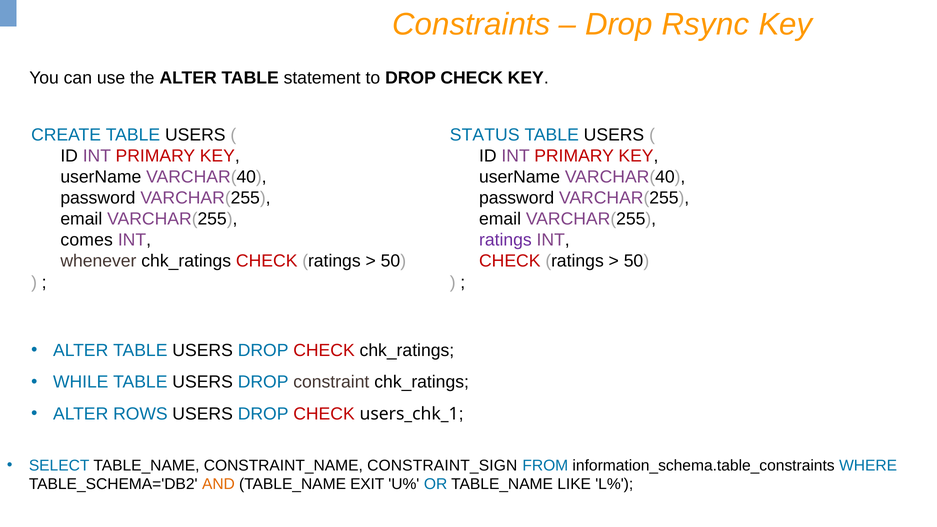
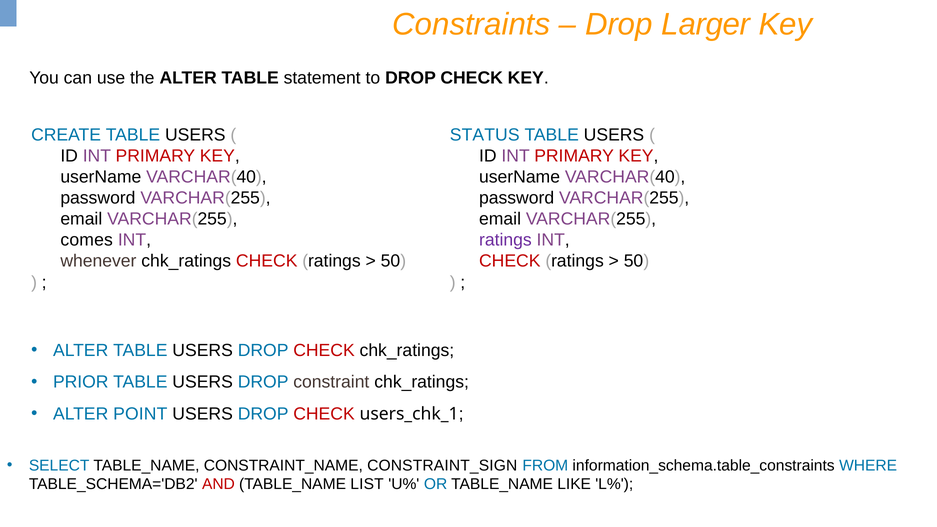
Rsync: Rsync -> Larger
WHILE: WHILE -> PRIOR
ROWS: ROWS -> POINT
AND colour: orange -> red
EXIT: EXIT -> LIST
